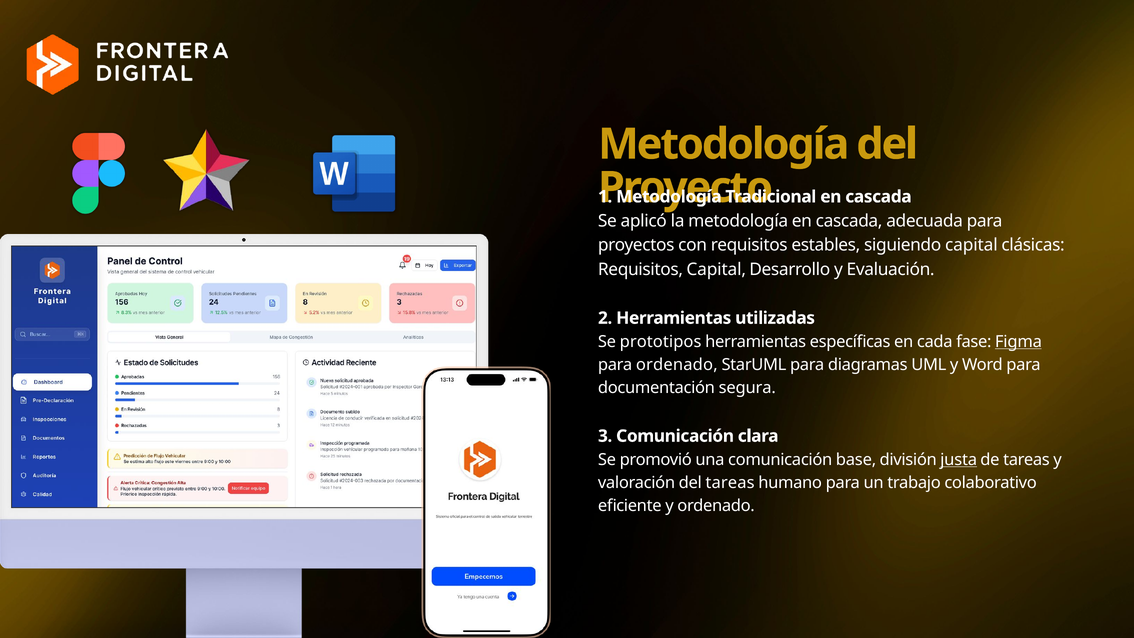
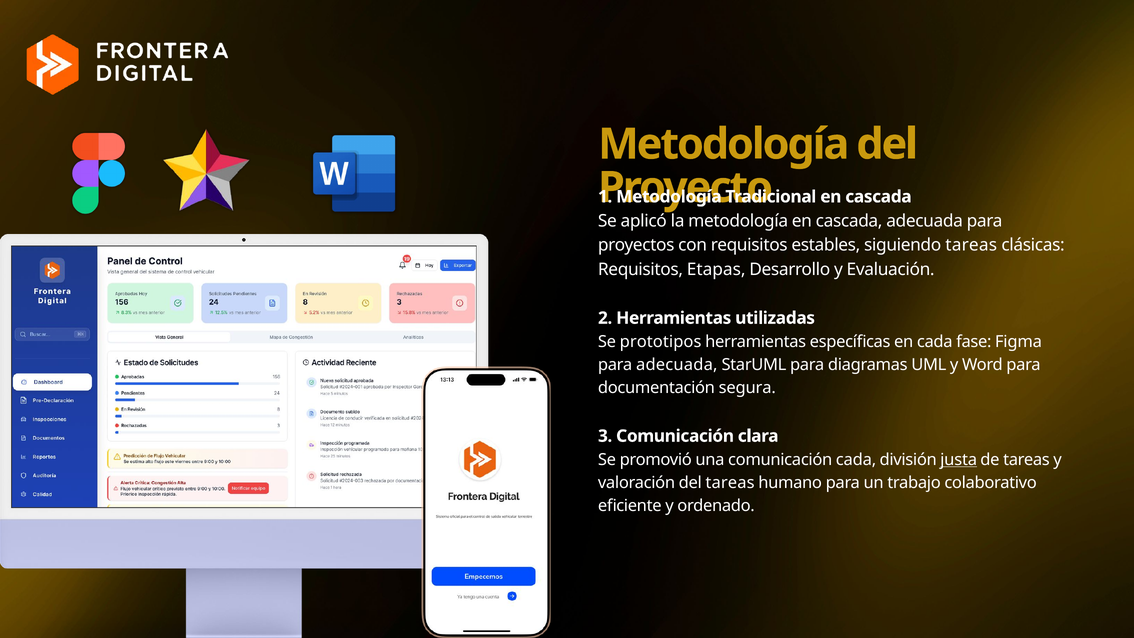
siguiendo capital: capital -> tareas
Requisitos Capital: Capital -> Etapas
Figma underline: present -> none
para ordenado: ordenado -> adecuada
comunicación base: base -> cada
